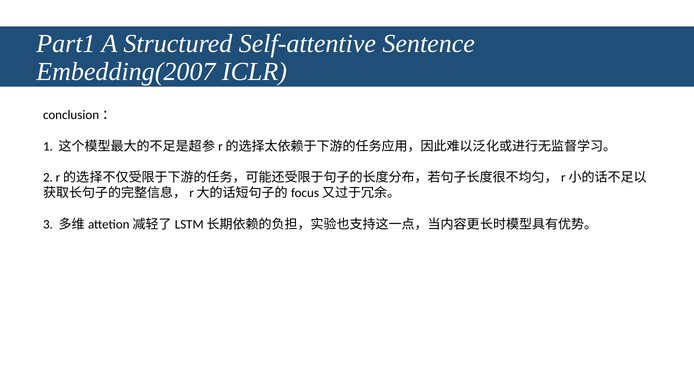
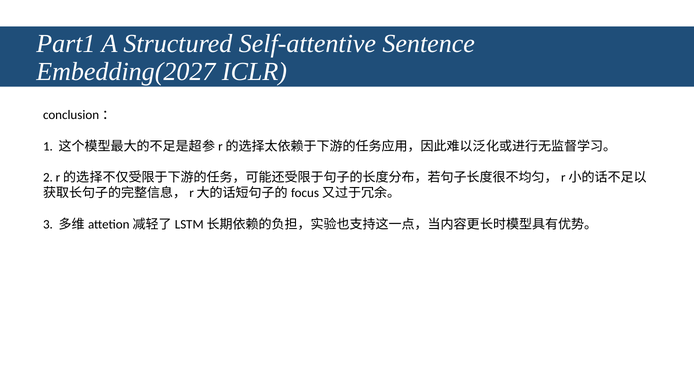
Embedding(2007: Embedding(2007 -> Embedding(2027
